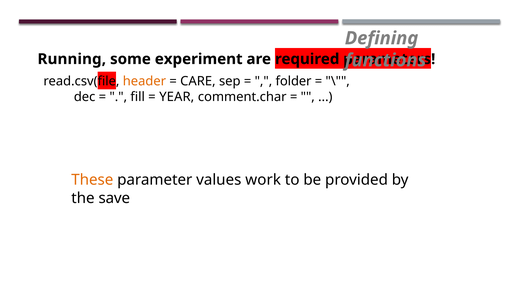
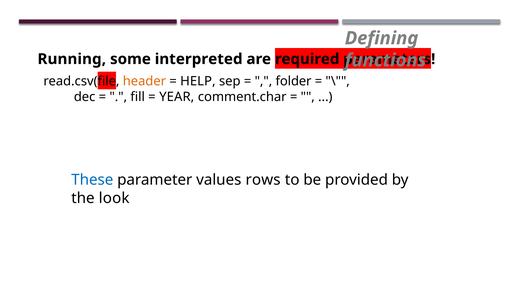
experiment: experiment -> interpreted
CARE: CARE -> HELP
These colour: orange -> blue
work: work -> rows
save: save -> look
